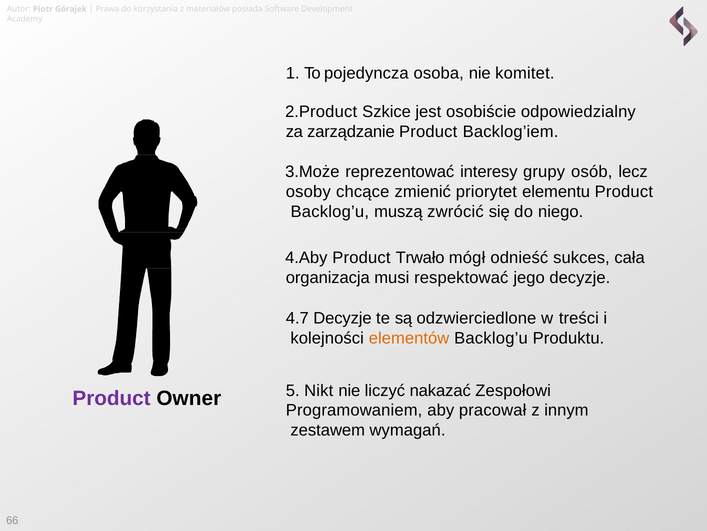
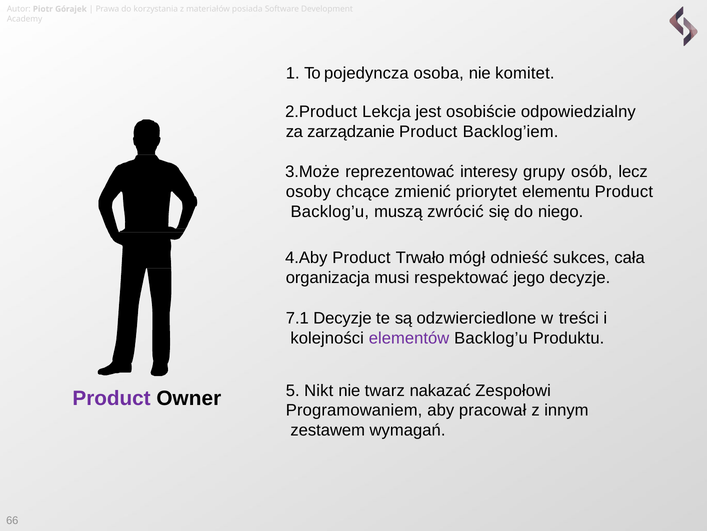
Szkice: Szkice -> Lekcja
4.7: 4.7 -> 7.1
elementów colour: orange -> purple
liczyć: liczyć -> twarz
